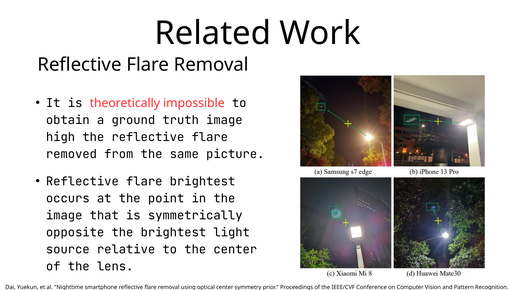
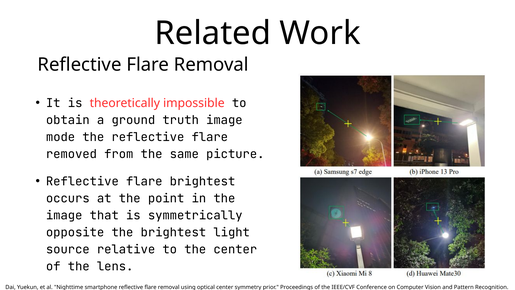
high: high -> mode
